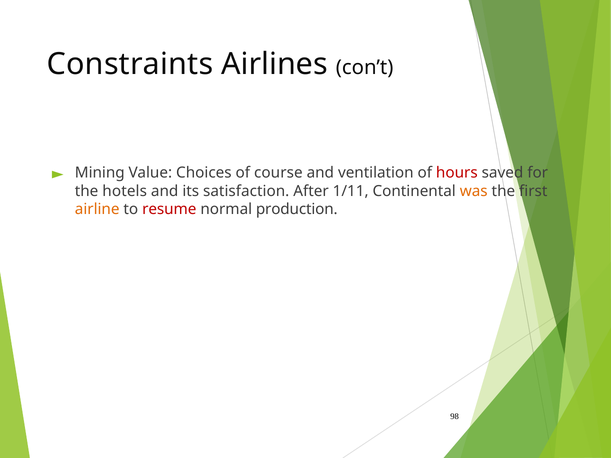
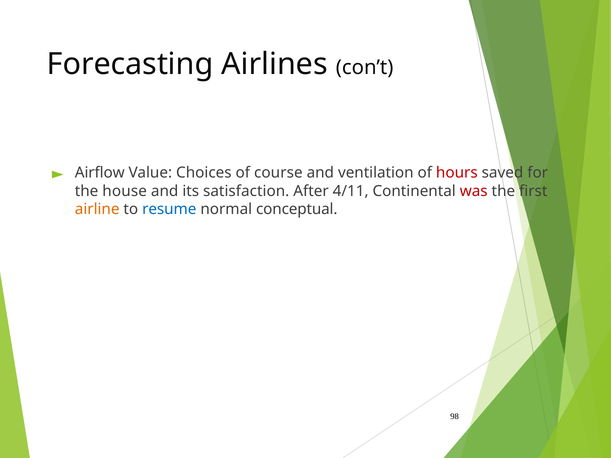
Constraints: Constraints -> Forecasting
Mining: Mining -> Airflow
hotels: hotels -> house
1/11: 1/11 -> 4/11
was colour: orange -> red
resume colour: red -> blue
production: production -> conceptual
